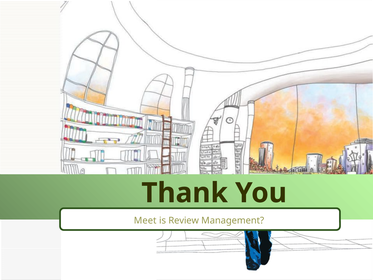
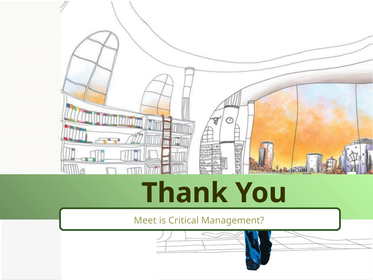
Review: Review -> Critical
